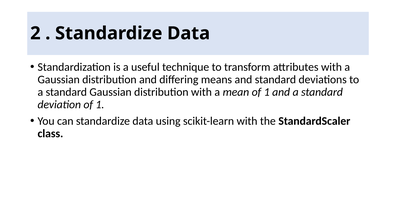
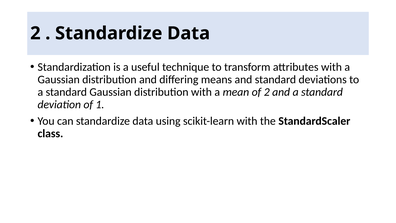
mean of 1: 1 -> 2
